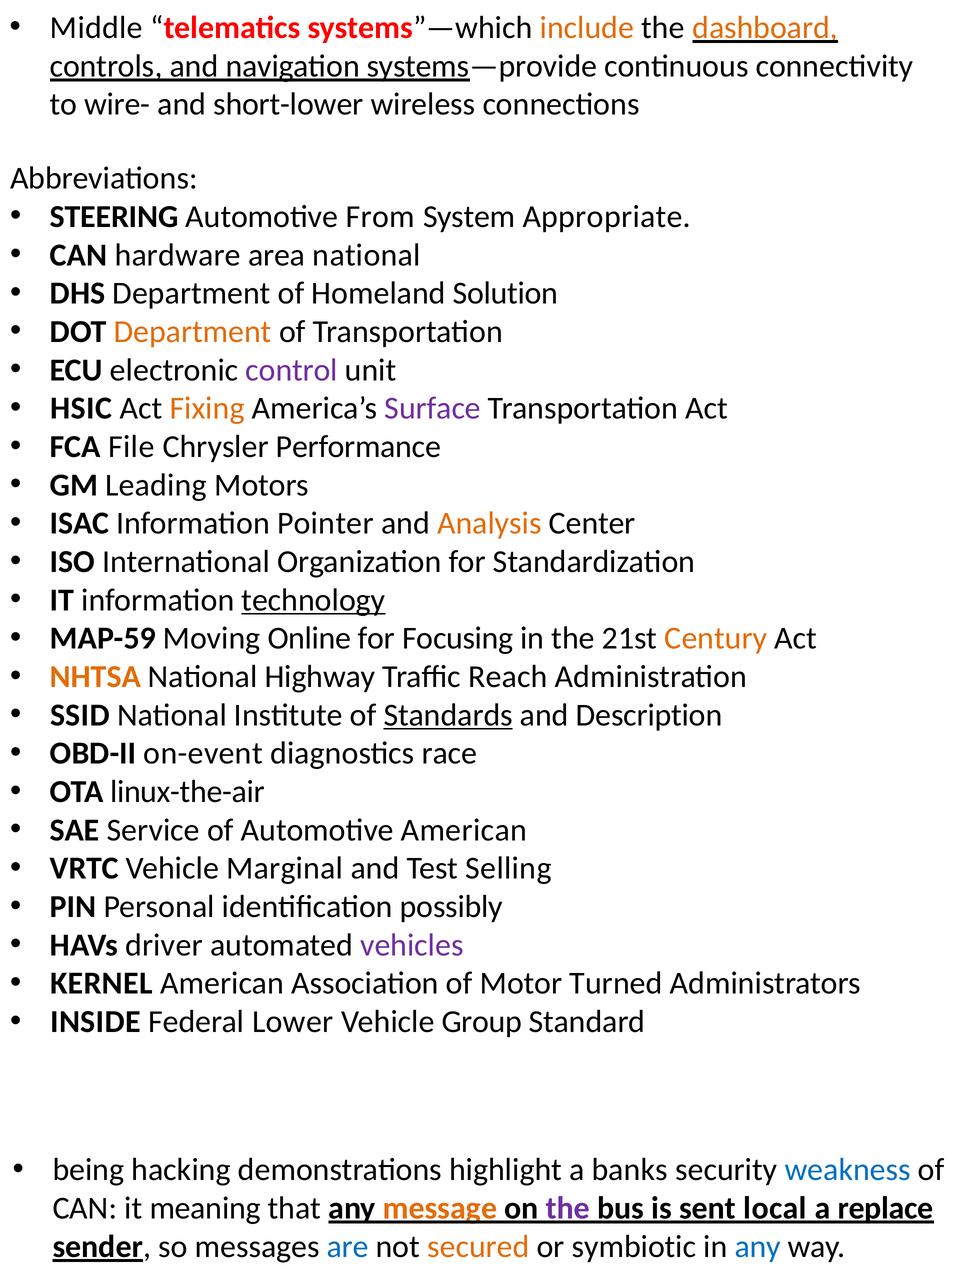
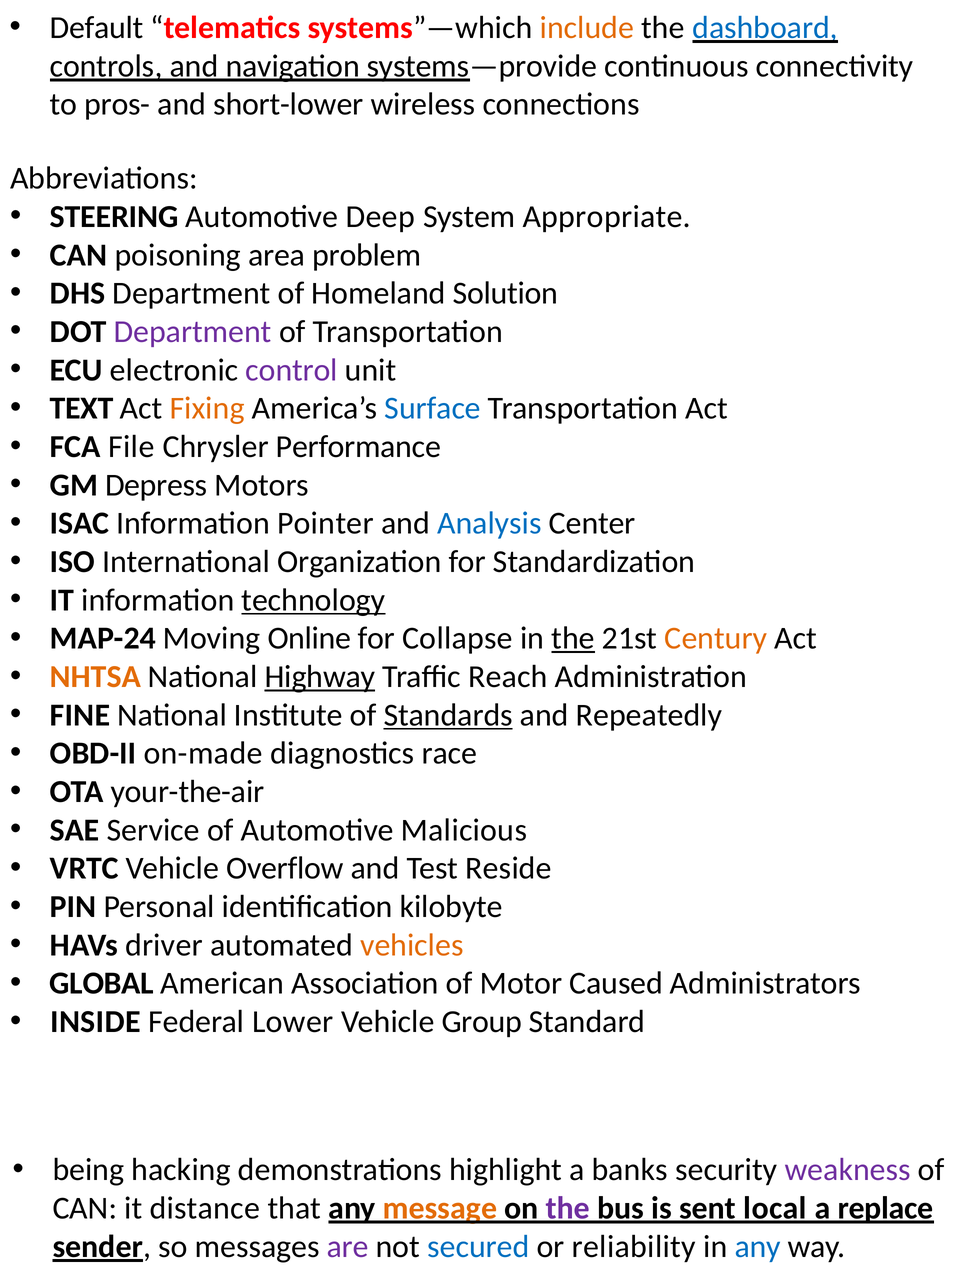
Middle: Middle -> Default
dashboard colour: orange -> blue
wire-: wire- -> pros-
From: From -> Deep
hardware: hardware -> poisoning
area national: national -> problem
Department at (193, 332) colour: orange -> purple
HSIC: HSIC -> TEXT
Surface colour: purple -> blue
Leading: Leading -> Depress
Analysis colour: orange -> blue
MAP-59: MAP-59 -> MAP-24
Focusing: Focusing -> Collapse
the at (573, 639) underline: none -> present
Highway underline: none -> present
SSID: SSID -> FINE
Description: Description -> Repeatedly
on-event: on-event -> on-made
linux-the-air: linux-the-air -> your-the-air
Automotive American: American -> Malicious
Marginal: Marginal -> Overflow
Selling: Selling -> Reside
possibly: possibly -> kilobyte
vehicles colour: purple -> orange
KERNEL: KERNEL -> GLOBAL
Turned: Turned -> Caused
weakness colour: blue -> purple
meaning: meaning -> distance
are colour: blue -> purple
secured colour: orange -> blue
symbiotic: symbiotic -> reliability
